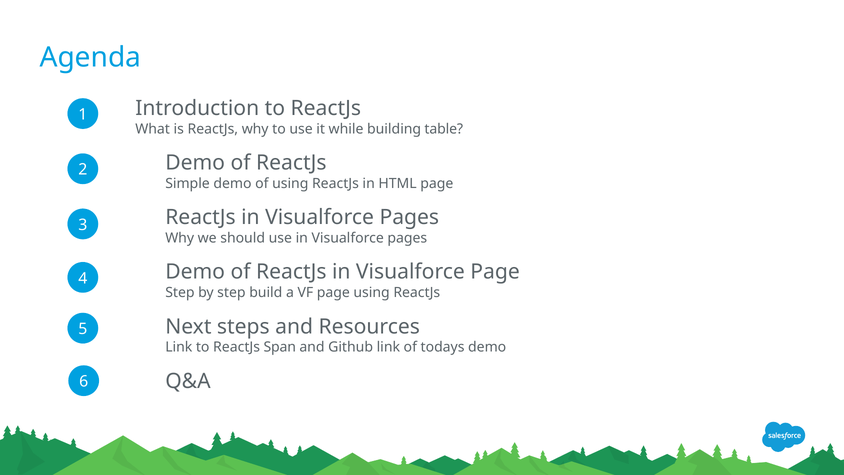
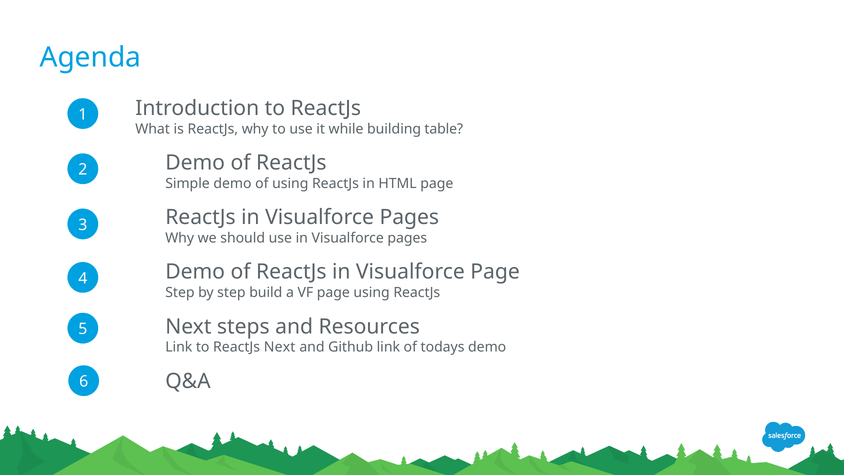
ReactJs Span: Span -> Next
